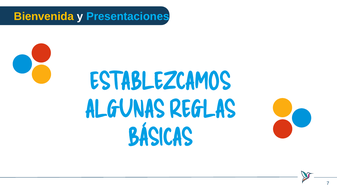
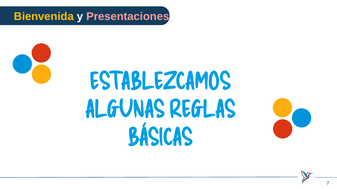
Presentaciones colour: light blue -> pink
